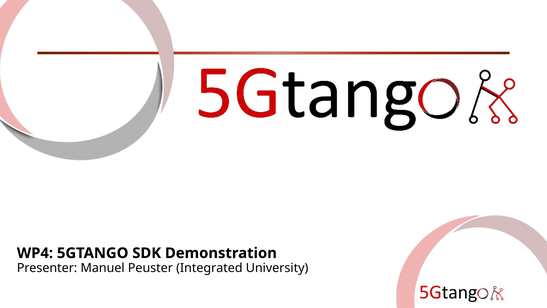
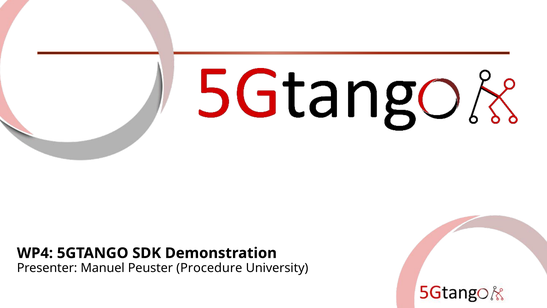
Integrated: Integrated -> Procedure
